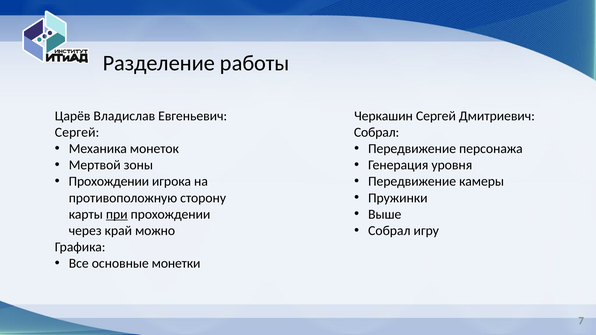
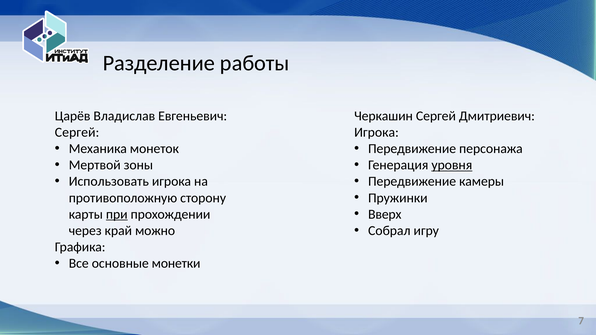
Собрал at (377, 132): Собрал -> Игрока
уровня underline: none -> present
Прохождении at (109, 182): Прохождении -> Использовать
Выше: Выше -> Вверх
